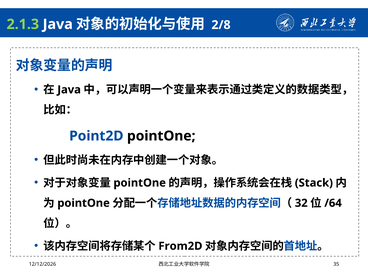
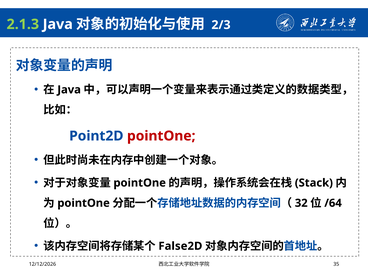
2/8: 2/8 -> 2/3
pointOne at (161, 136) colour: black -> red
From2D: From2D -> False2D
